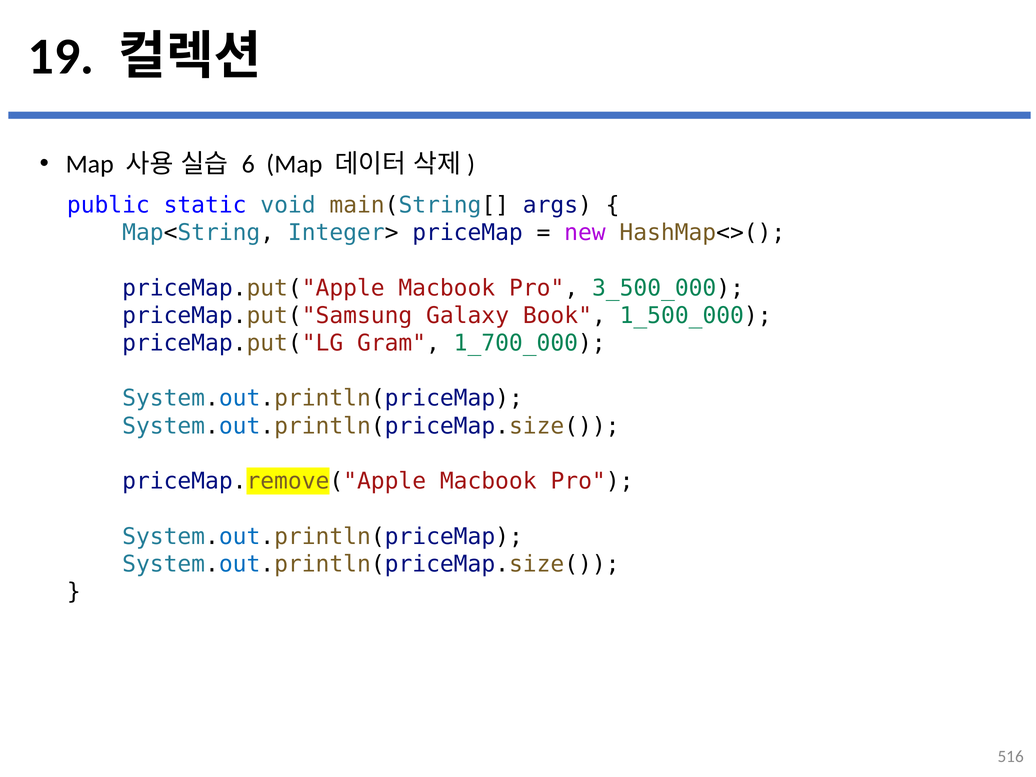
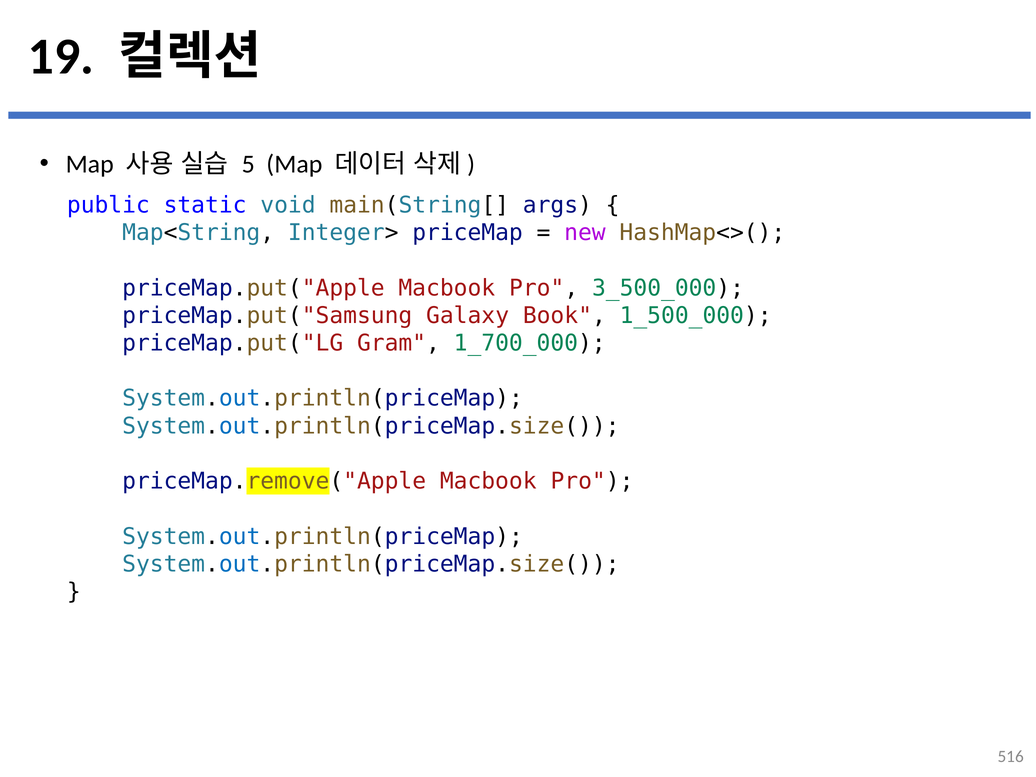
6: 6 -> 5
